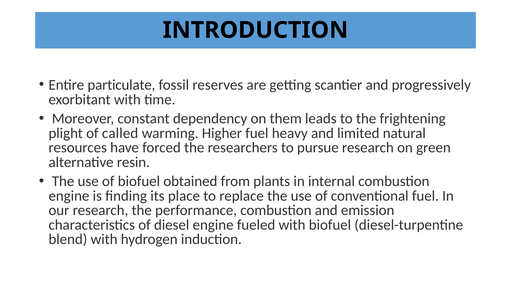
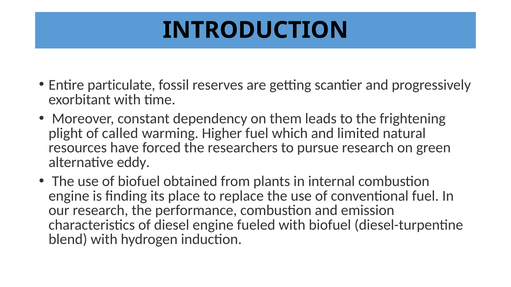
heavy: heavy -> which
resin: resin -> eddy
